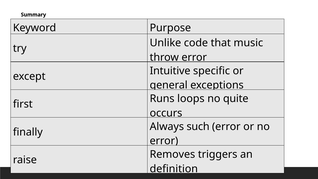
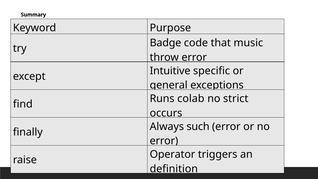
Unlike: Unlike -> Badge
loops: loops -> colab
quite: quite -> strict
first: first -> find
Removes: Removes -> Operator
